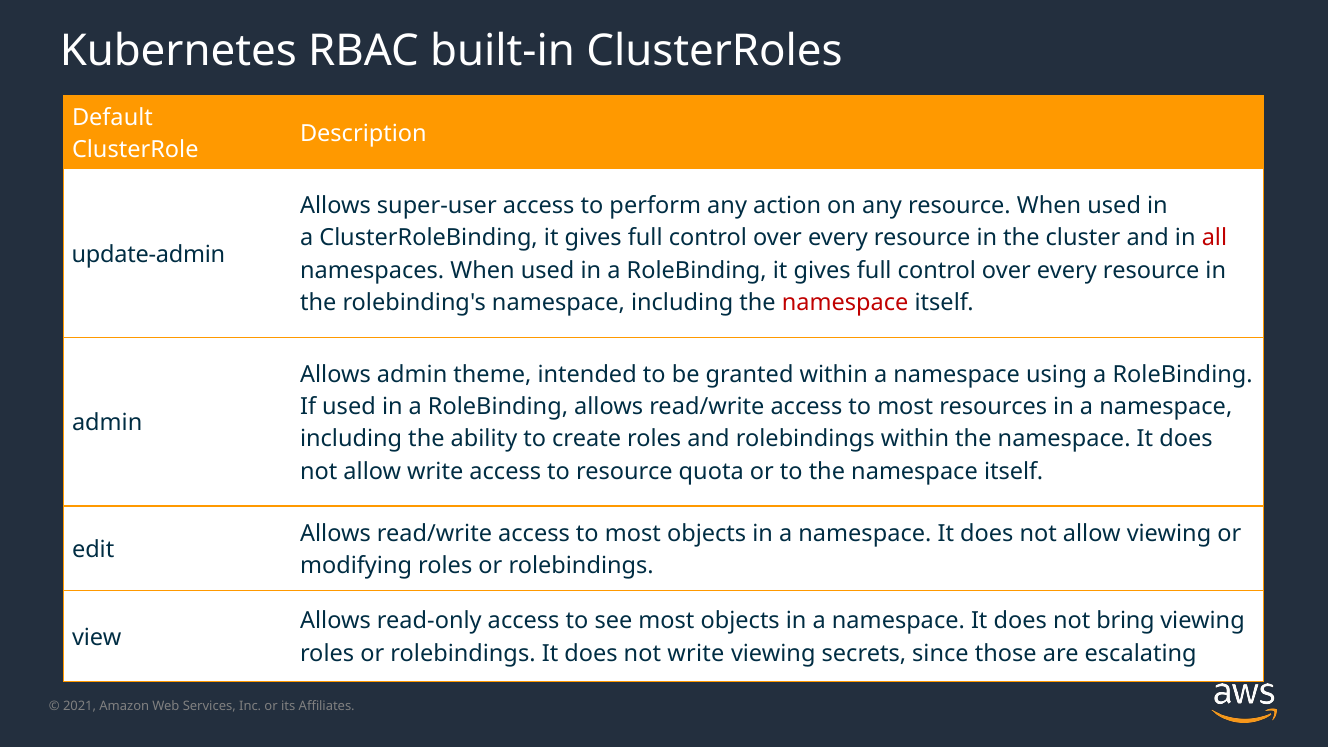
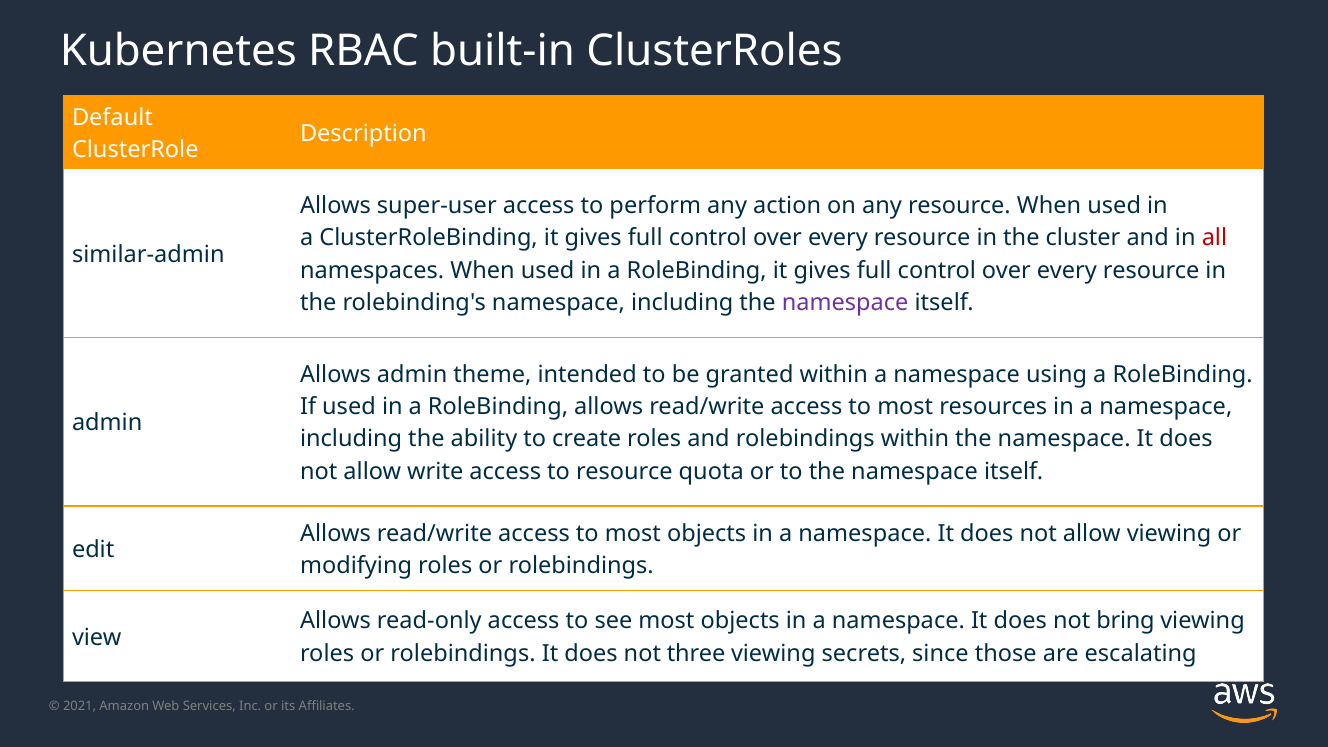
update-admin: update-admin -> similar-admin
namespace at (845, 303) colour: red -> purple
not write: write -> three
